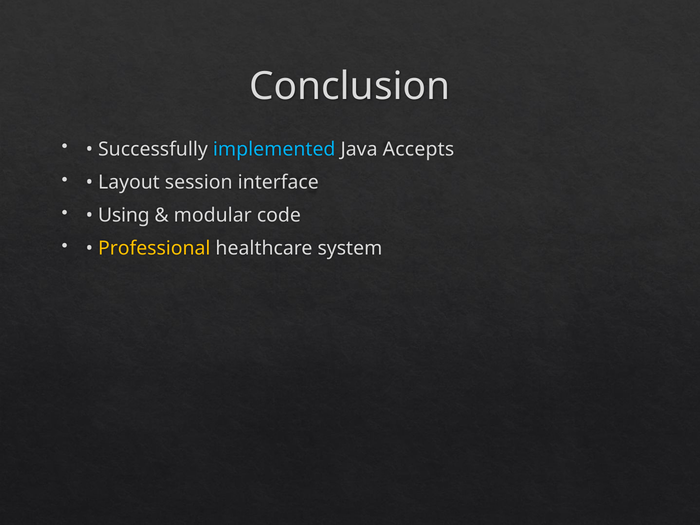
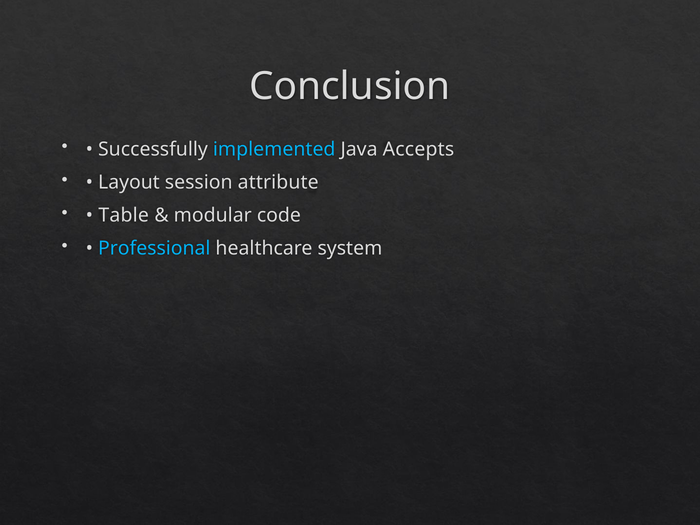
interface: interface -> attribute
Using: Using -> Table
Professional colour: yellow -> light blue
